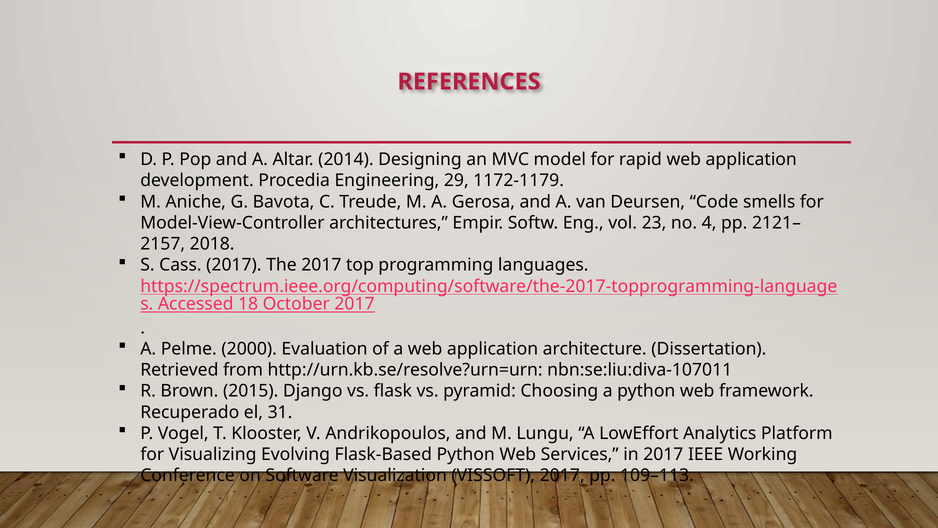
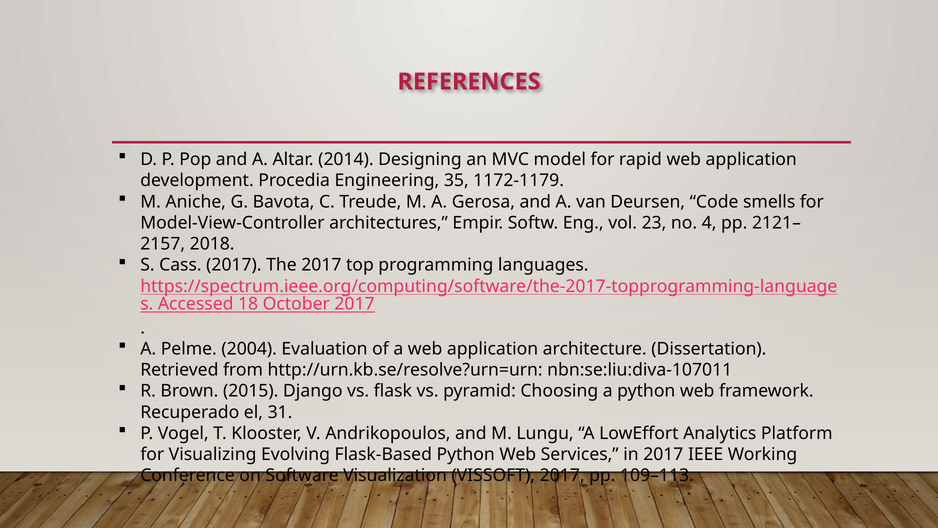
29: 29 -> 35
2000: 2000 -> 2004
